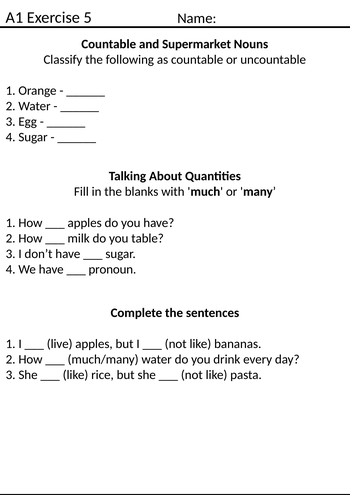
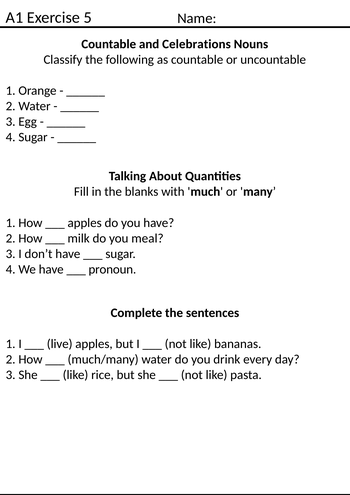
Supermarket: Supermarket -> Celebrations
table: table -> meal
